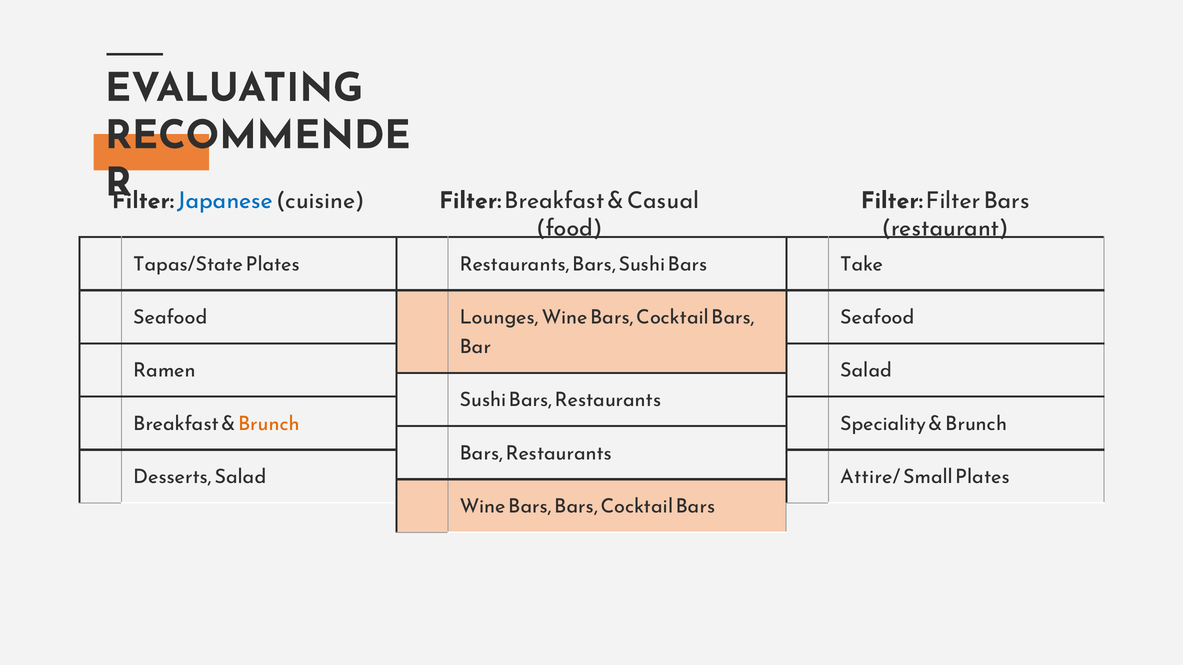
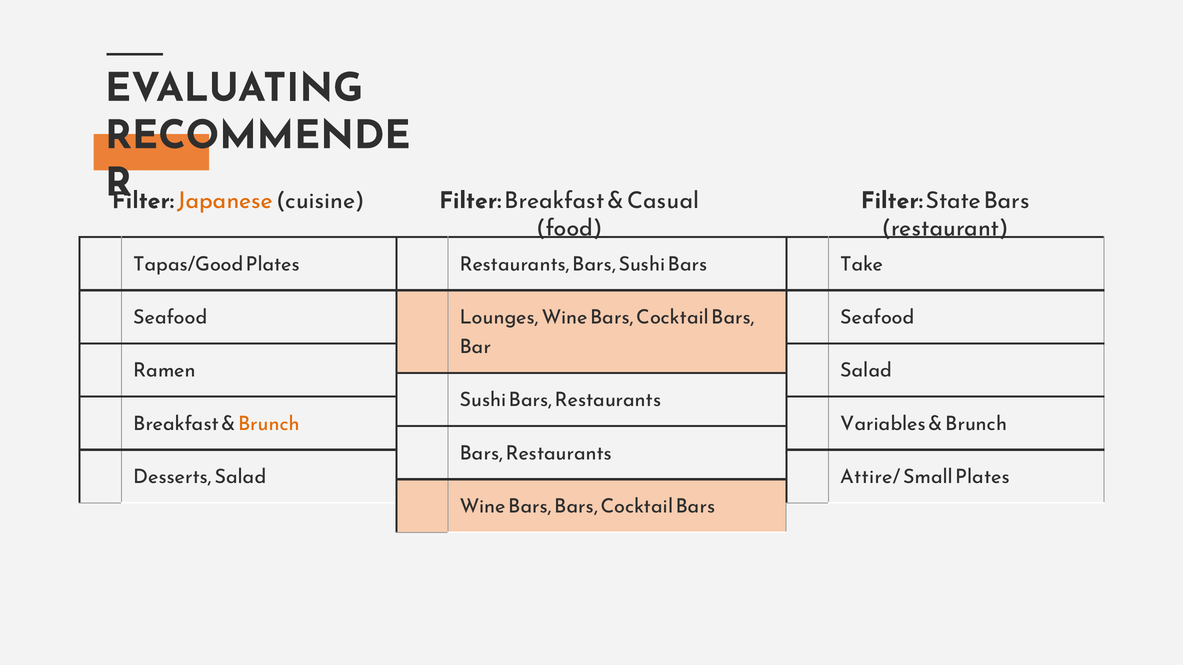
Japanese colour: blue -> orange
Filter Filter: Filter -> State
Tapas/State: Tapas/State -> Tapas/Good
Speciality: Speciality -> Variables
